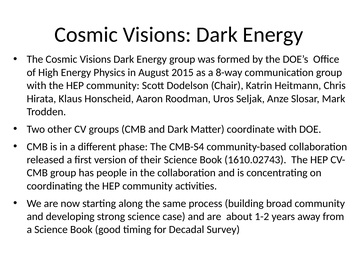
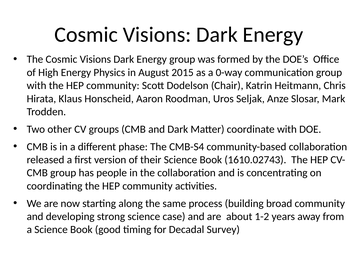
8-way: 8-way -> 0-way
